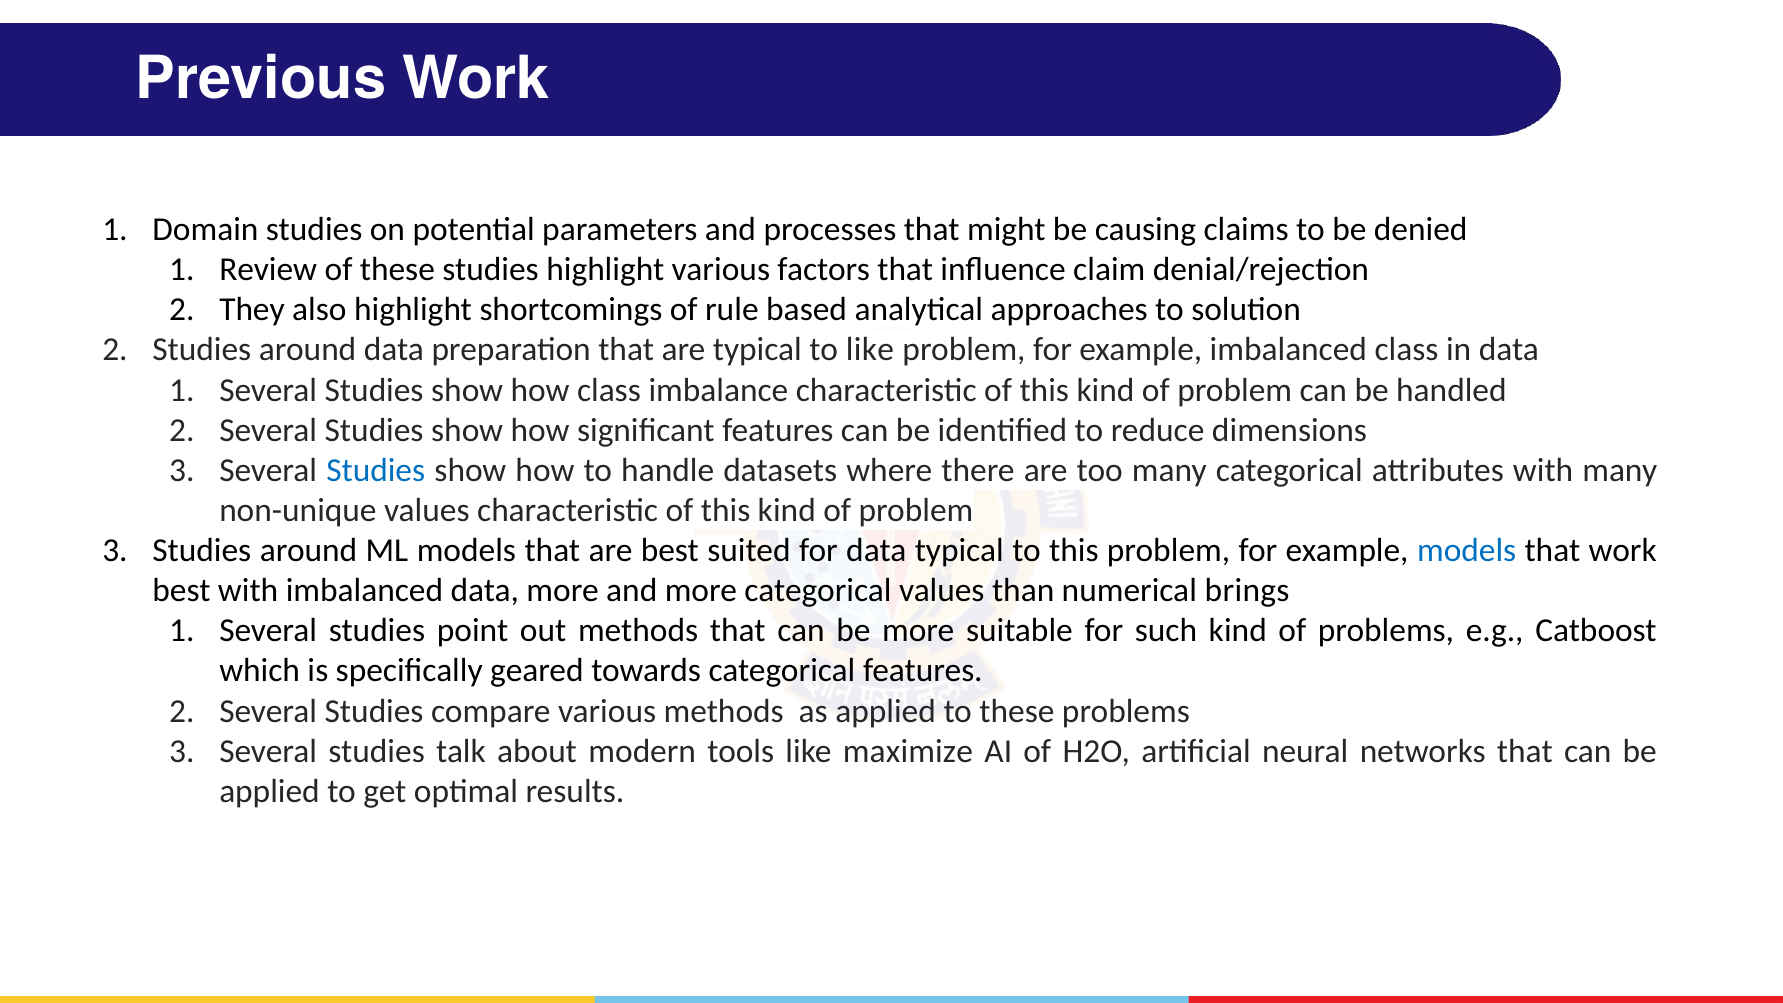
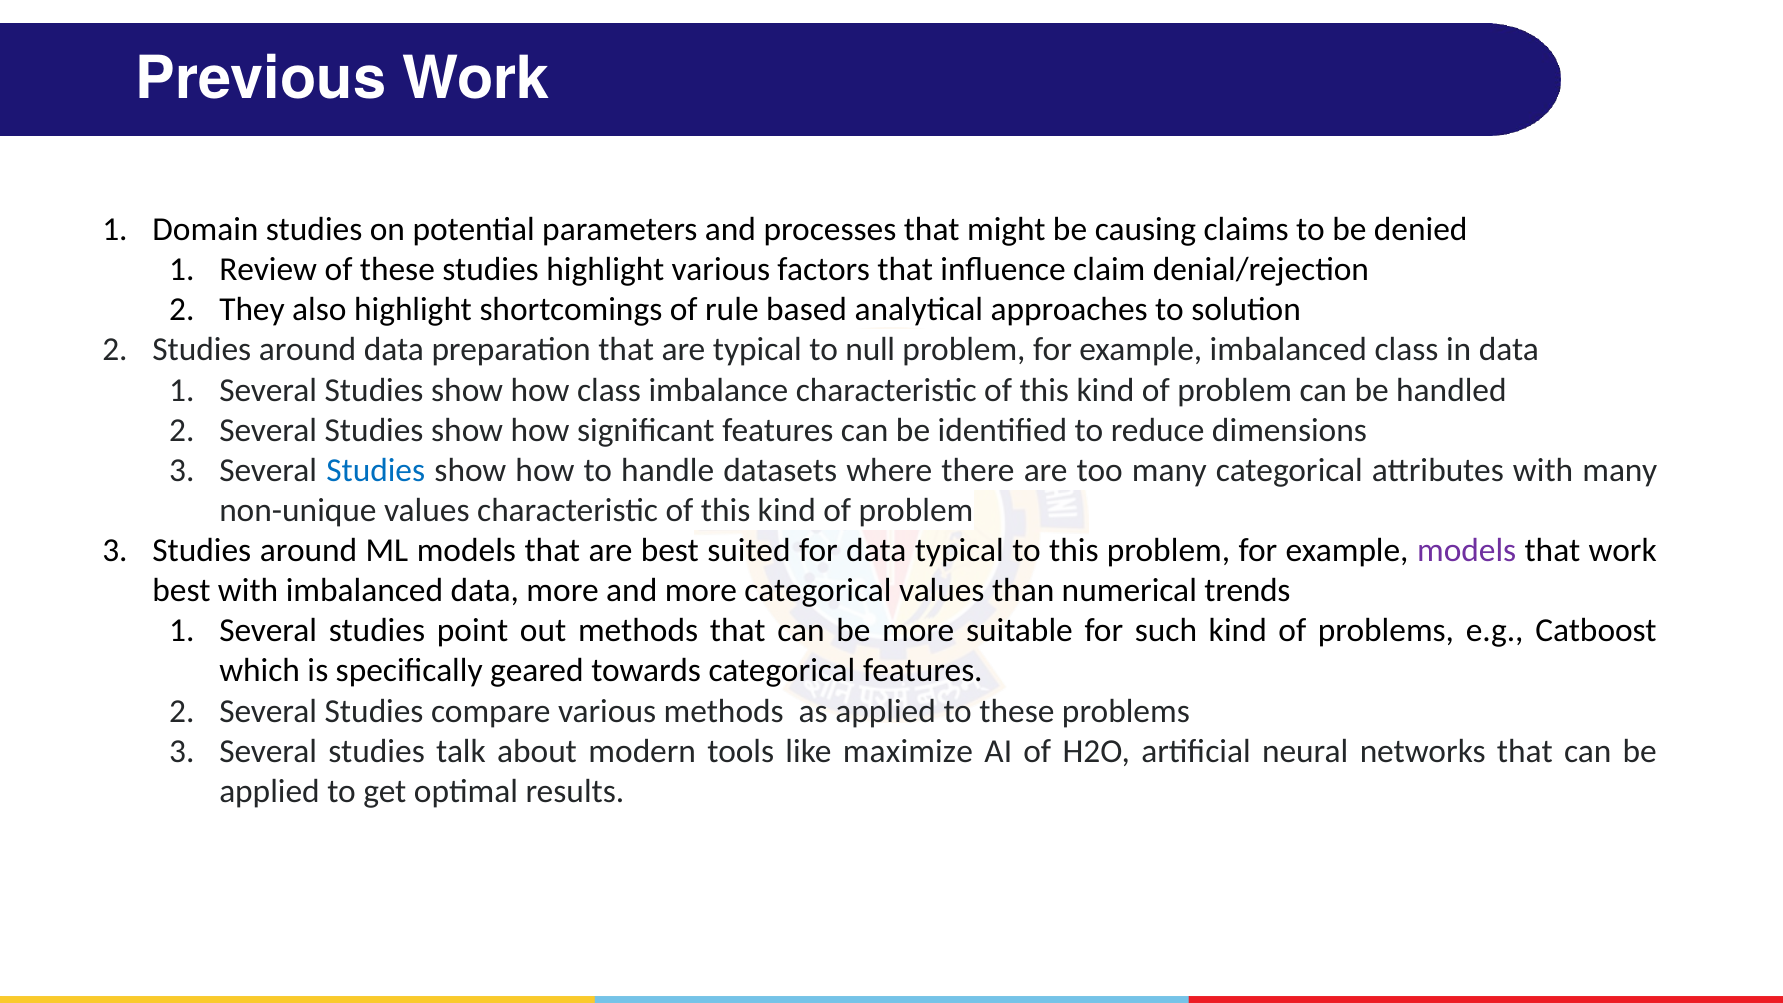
to like: like -> null
models at (1467, 550) colour: blue -> purple
brings: brings -> trends
